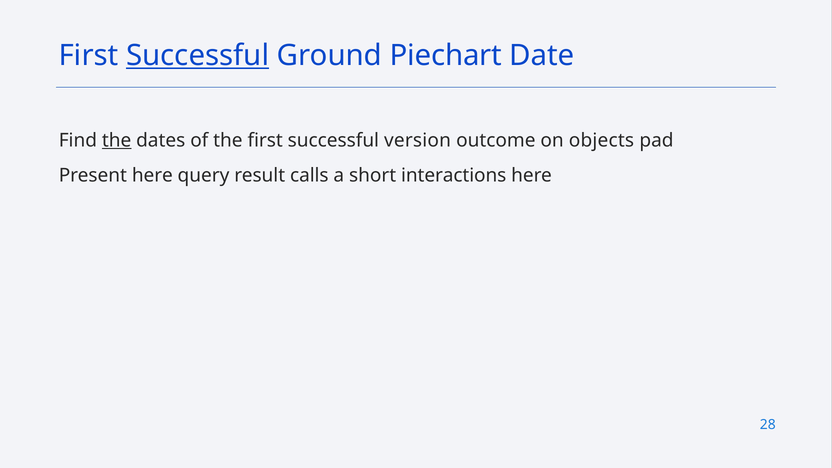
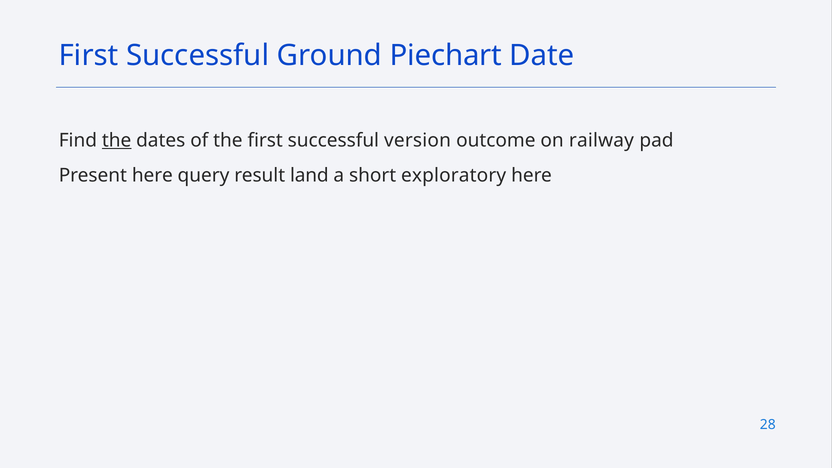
Successful at (198, 56) underline: present -> none
objects: objects -> railway
calls: calls -> land
interactions: interactions -> exploratory
